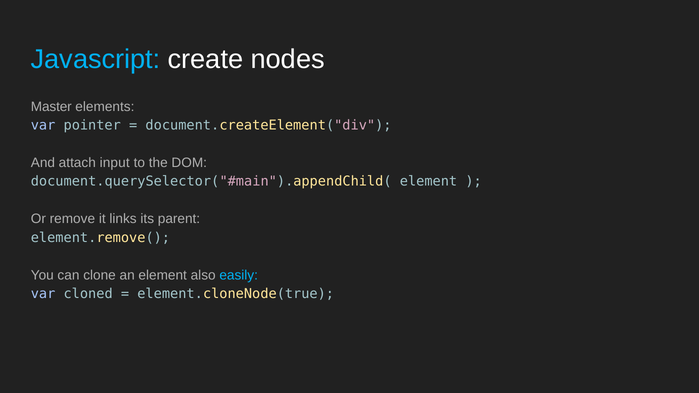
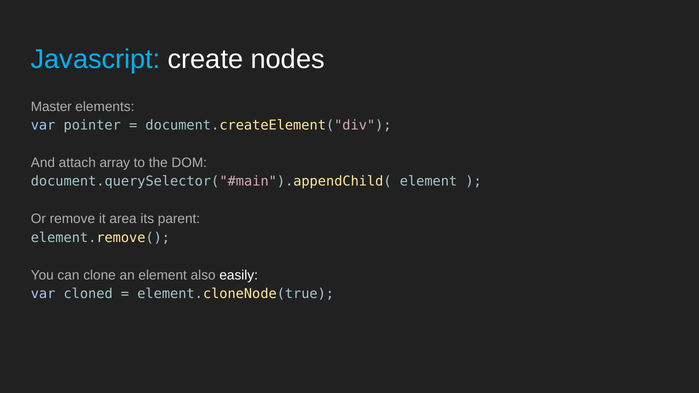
input: input -> array
links: links -> area
easily colour: light blue -> white
